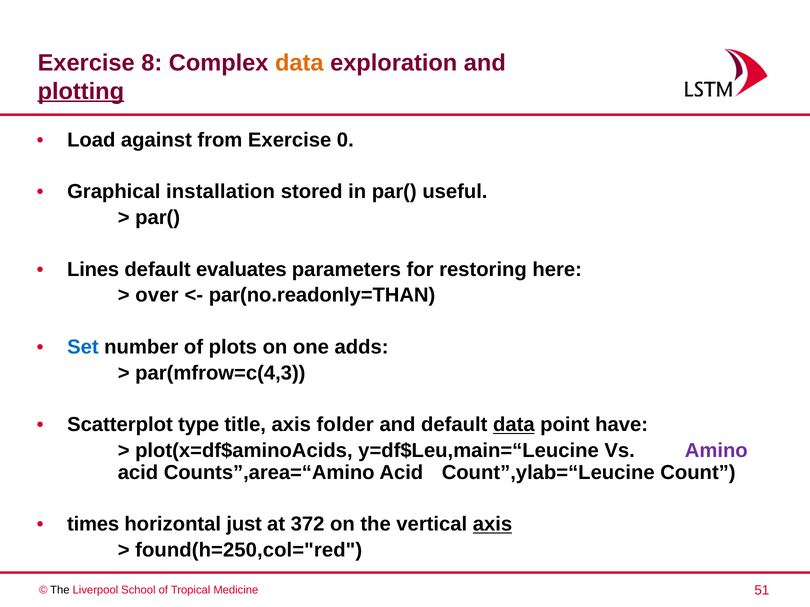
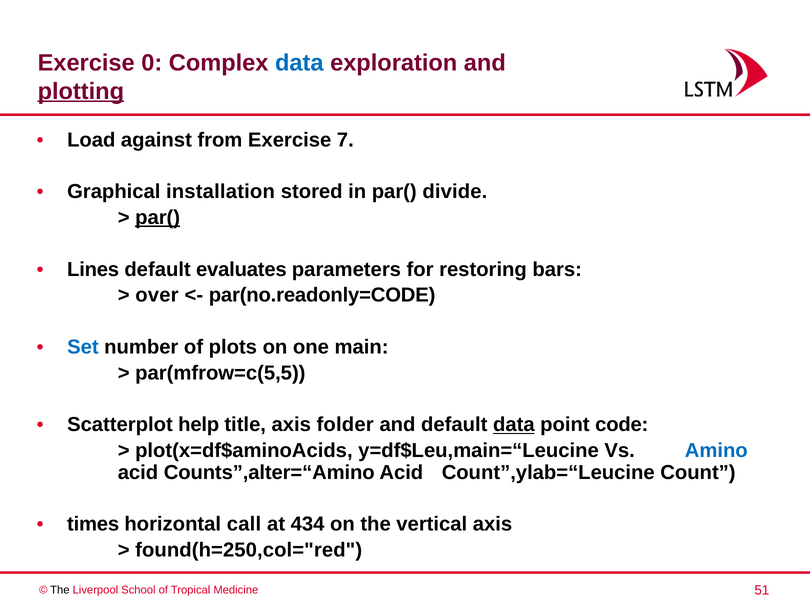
8: 8 -> 0
data at (299, 63) colour: orange -> blue
0: 0 -> 7
useful: useful -> divide
par( at (158, 218) underline: none -> present
here: here -> bars
par(no.readonly=THAN: par(no.readonly=THAN -> par(no.readonly=CODE
adds: adds -> main
par(mfrow=c(4,3: par(mfrow=c(4,3 -> par(mfrow=c(5,5
type: type -> help
have: have -> code
Amino colour: purple -> blue
Counts”,area=“Amino: Counts”,area=“Amino -> Counts”,alter=“Amino
just: just -> call
372: 372 -> 434
axis at (492, 525) underline: present -> none
